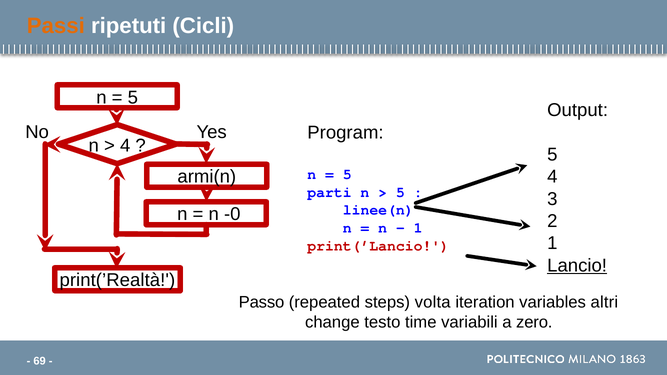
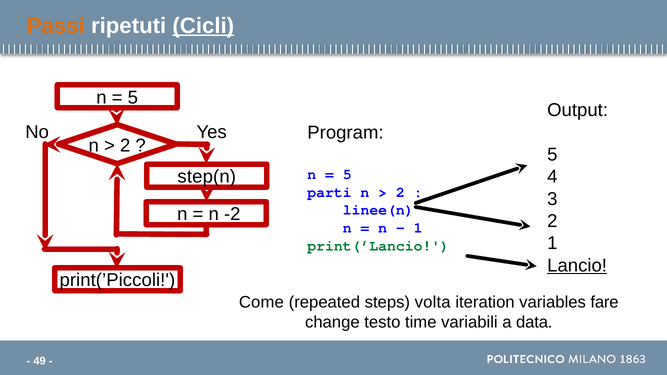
Cicli underline: none -> present
4 at (125, 145): 4 -> 2
armi(n: armi(n -> step(n
5 at (400, 192): 5 -> 2
-0: -0 -> -2
print(’Lancio colour: red -> green
print(’Realtà: print(’Realtà -> print(’Piccoli
Passo: Passo -> Come
altri: altri -> fare
zero: zero -> data
69: 69 -> 49
